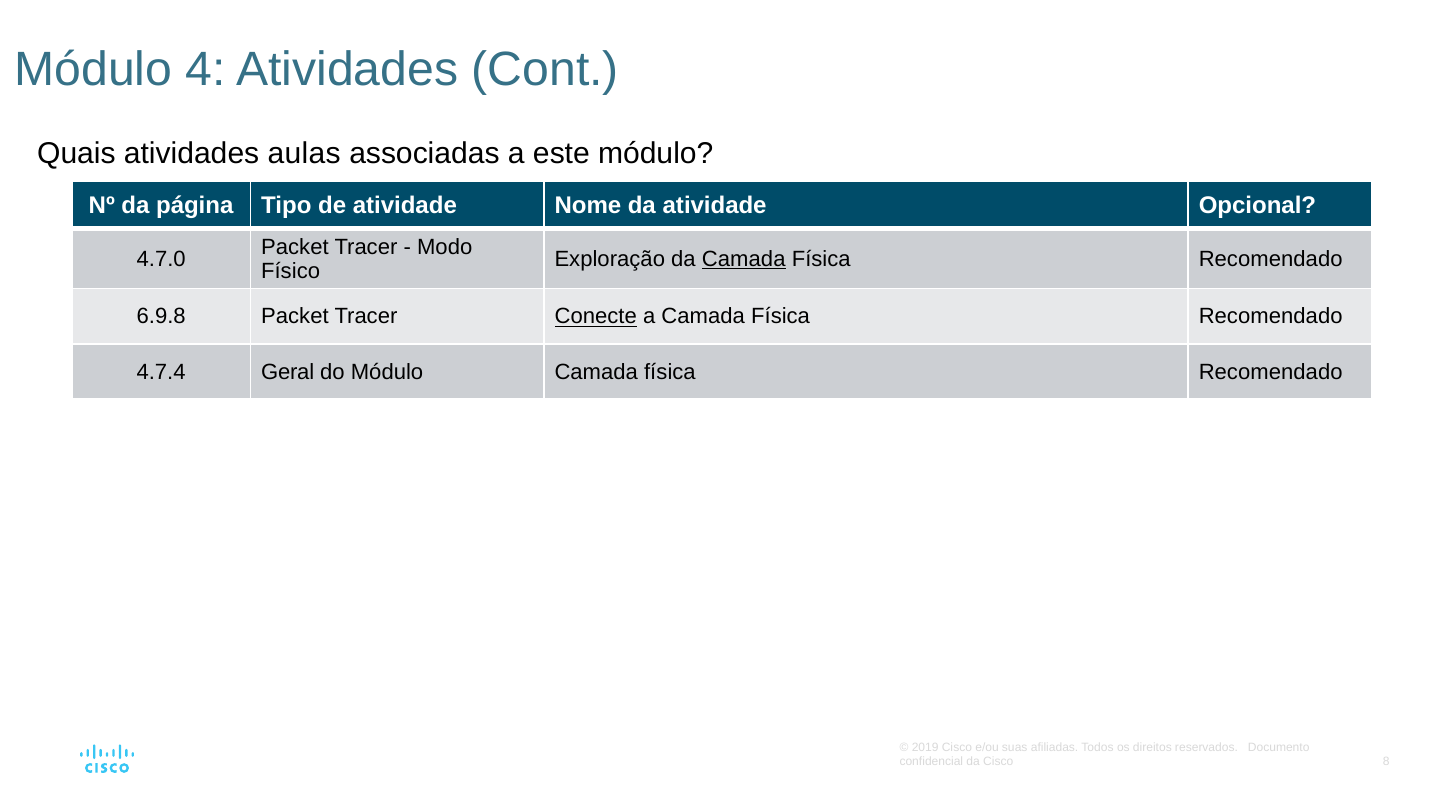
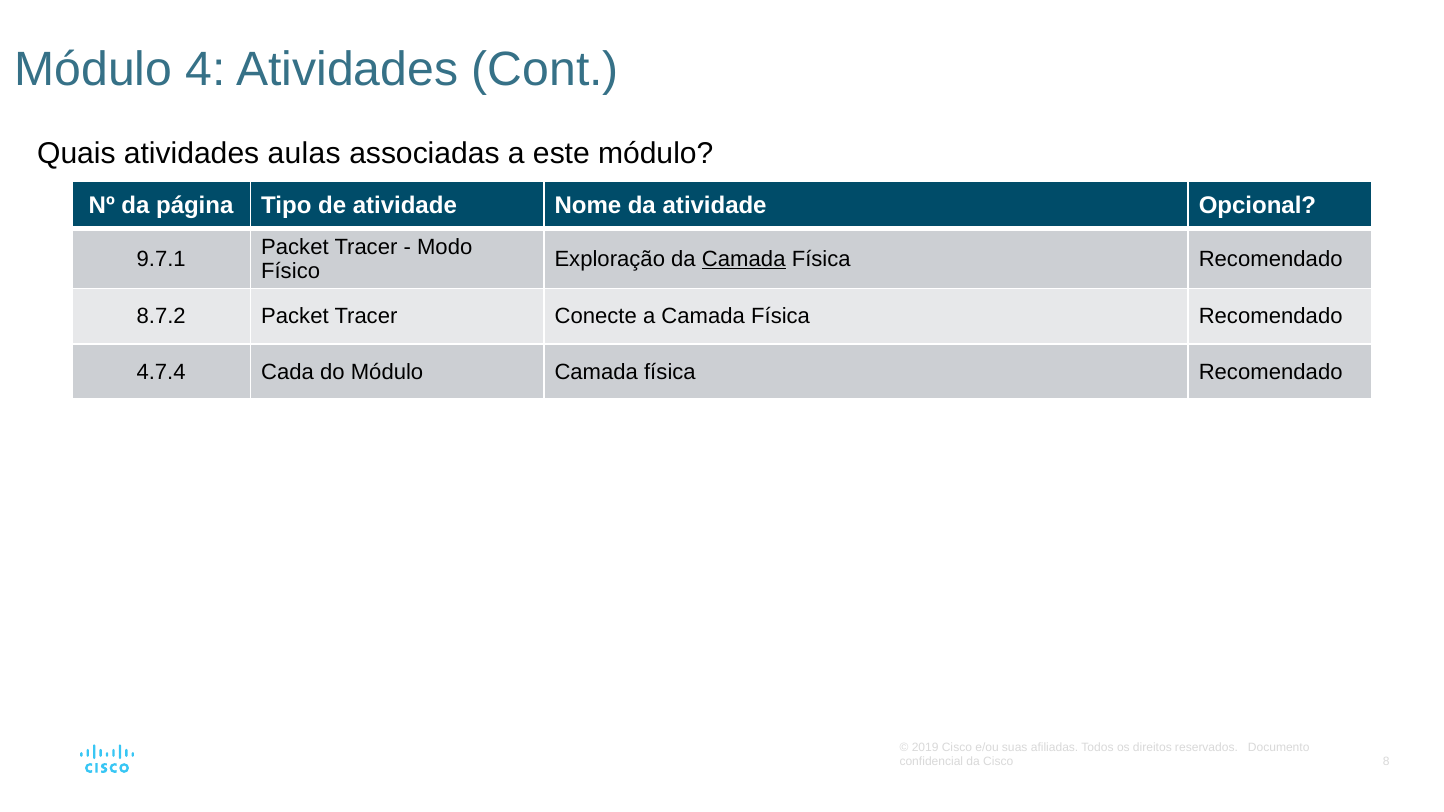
4.7.0: 4.7.0 -> 9.7.1
6.9.8: 6.9.8 -> 8.7.2
Conecte underline: present -> none
Geral: Geral -> Cada
